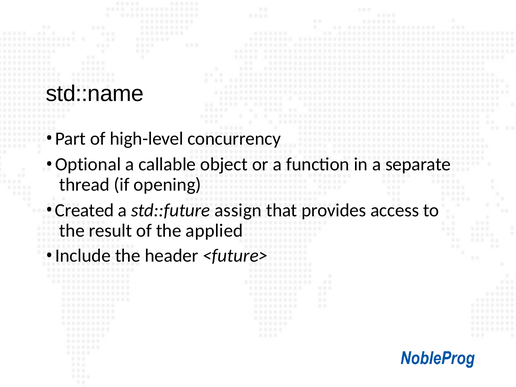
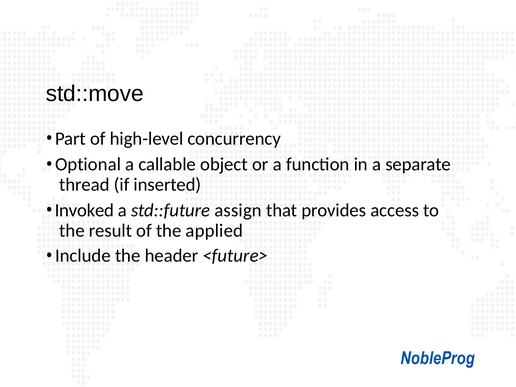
std::name: std::name -> std::move
opening: opening -> inserted
Created: Created -> Invoked
